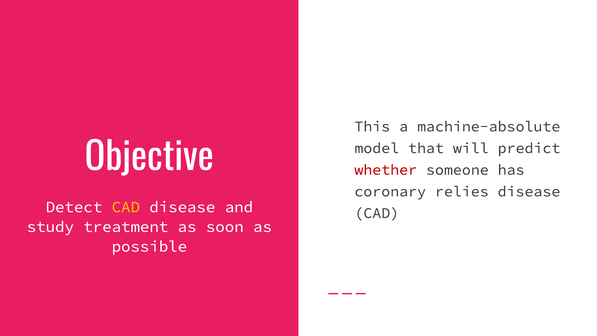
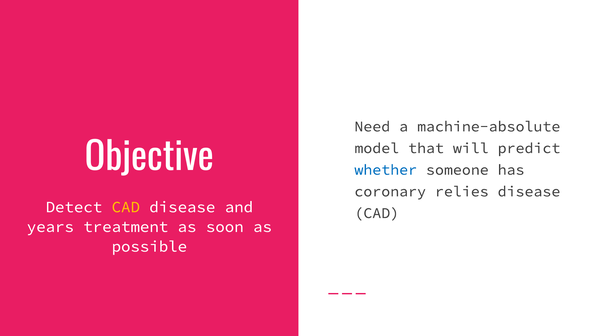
This: This -> Need
whether colour: red -> blue
study: study -> years
